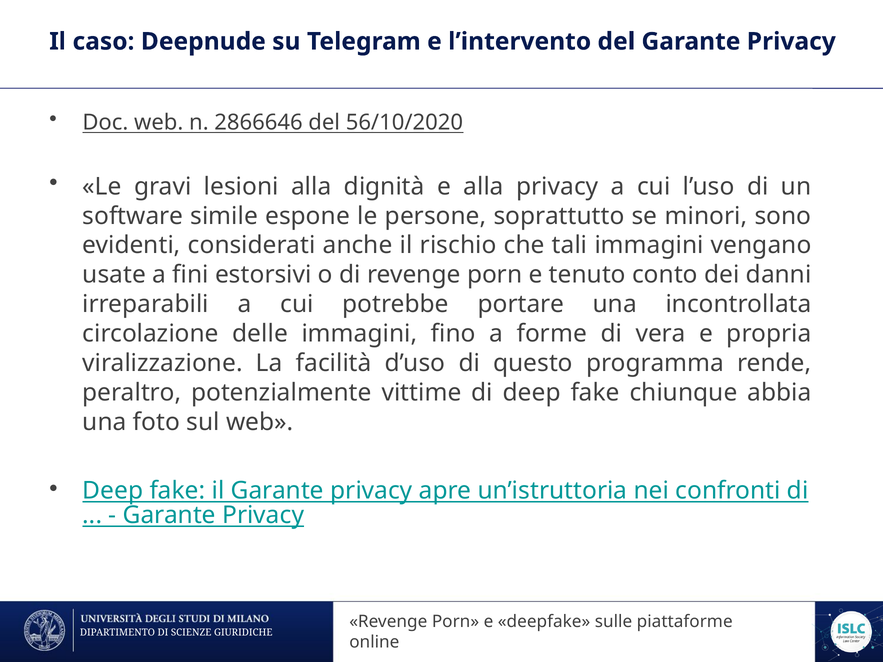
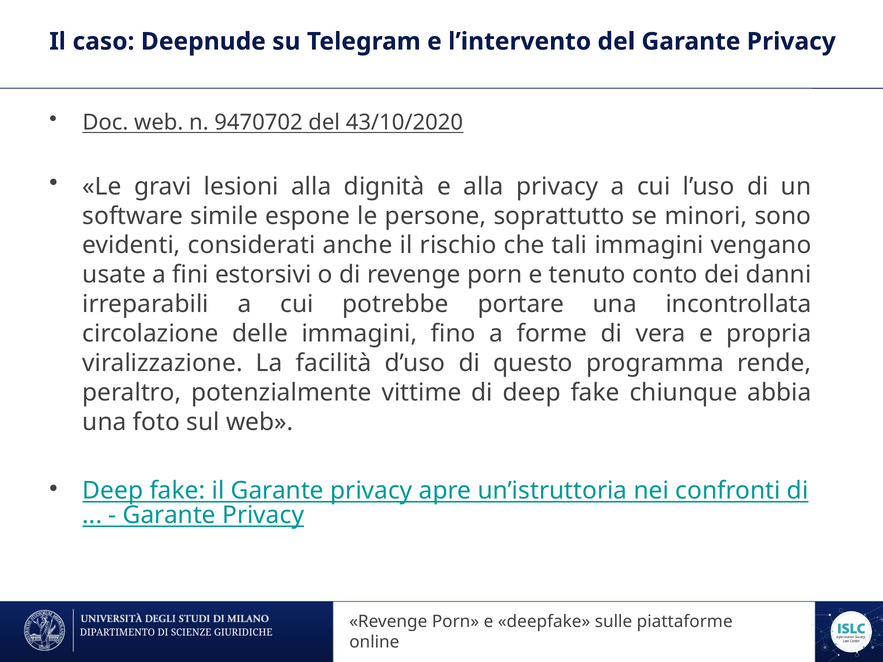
2866646: 2866646 -> 9470702
56/10/2020: 56/10/2020 -> 43/10/2020
